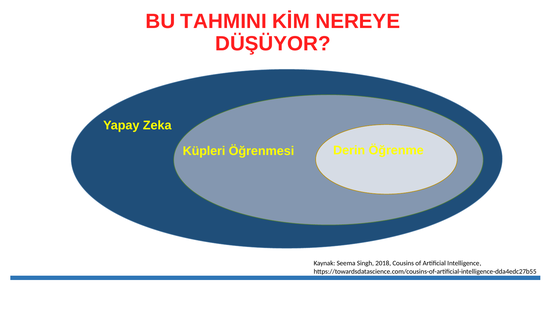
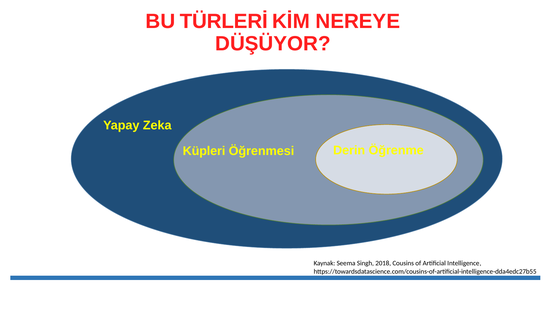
TAHMINI: TAHMINI -> TÜRLERİ
